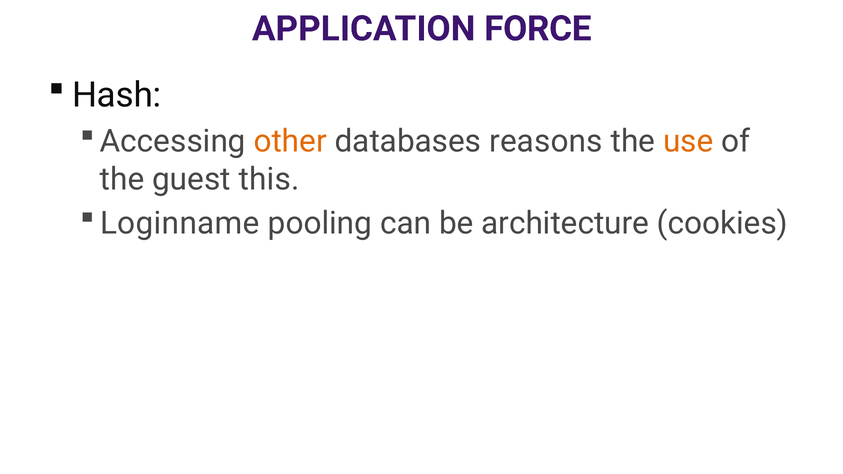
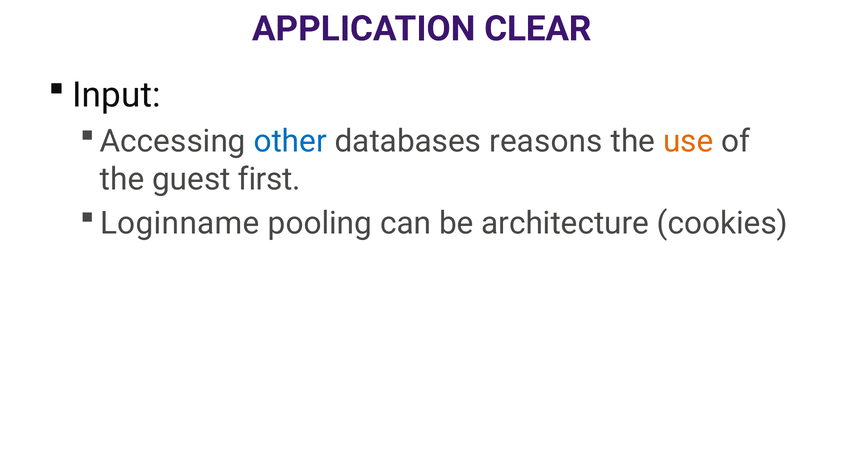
FORCE: FORCE -> CLEAR
Hash: Hash -> Input
other colour: orange -> blue
this: this -> first
